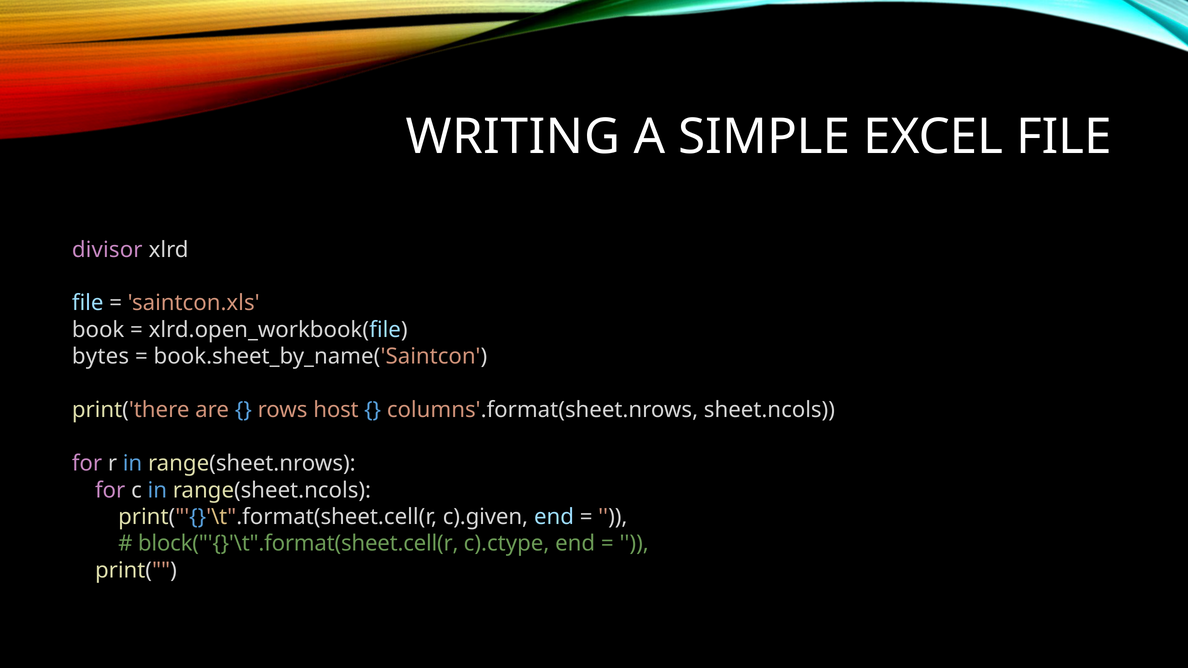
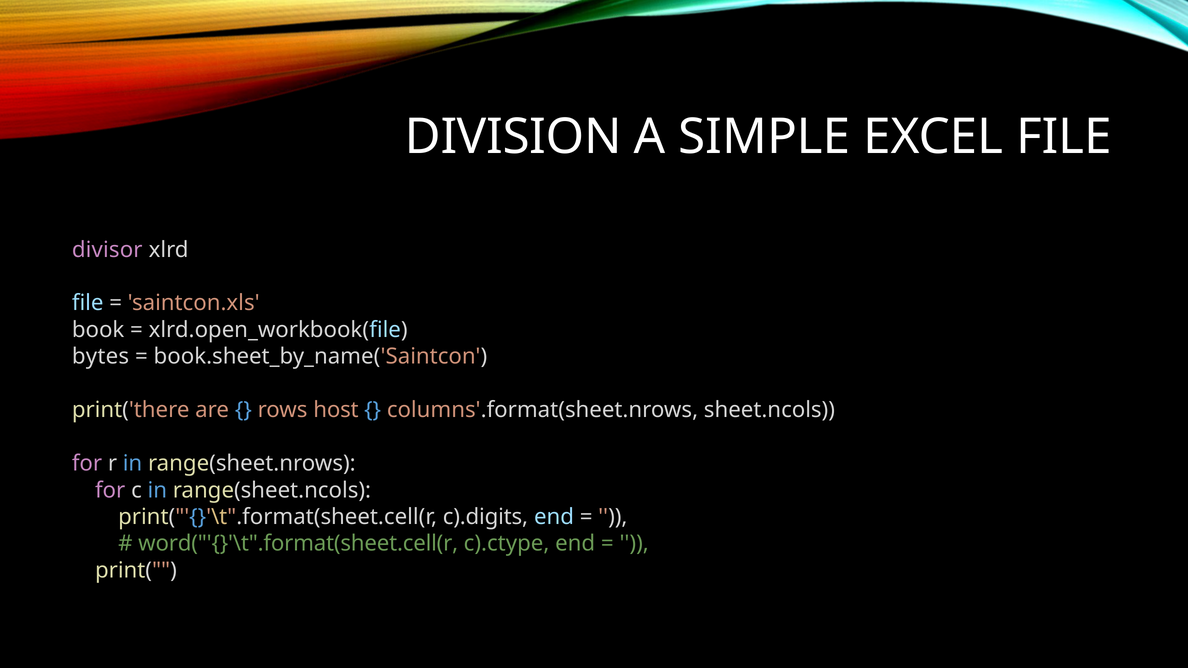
WRITING: WRITING -> DIVISION
c).given: c).given -> c).digits
block("'{}'\t".format(sheet.cell(r: block("'{}'\t".format(sheet.cell(r -> word("'{}'\t".format(sheet.cell(r
